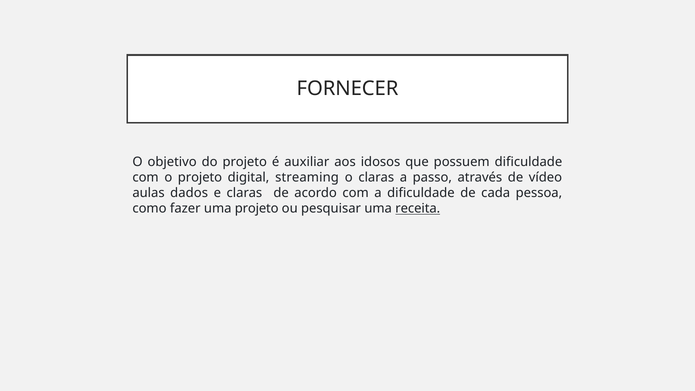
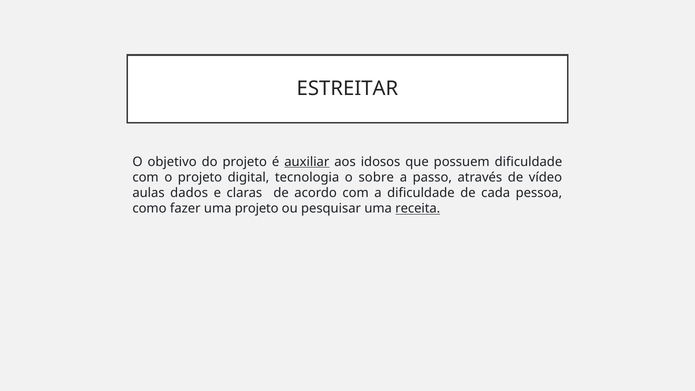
FORNECER: FORNECER -> ESTREITAR
auxiliar underline: none -> present
streaming: streaming -> tecnologia
o claras: claras -> sobre
